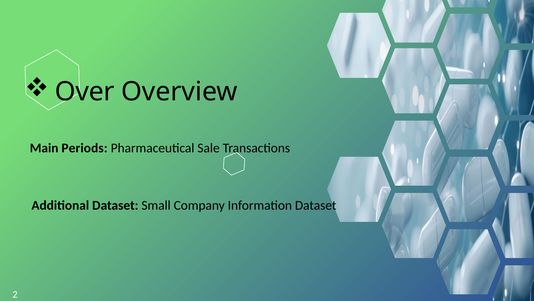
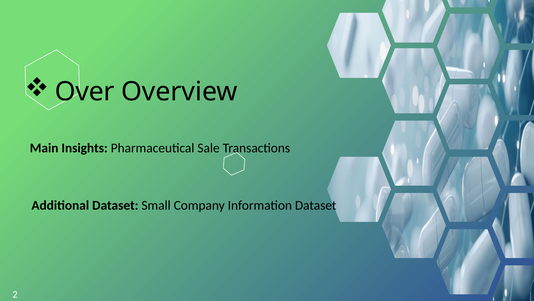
Periods: Periods -> Insights
